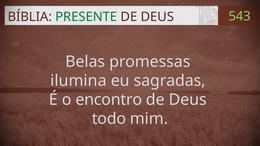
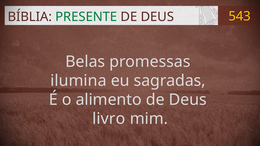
543 colour: light green -> yellow
encontro: encontro -> alimento
todo: todo -> livro
